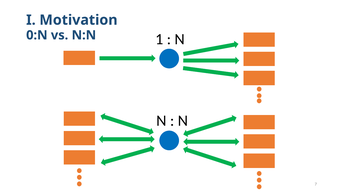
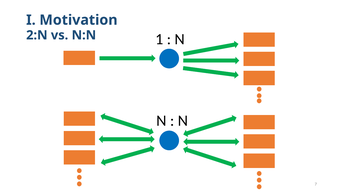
0:N: 0:N -> 2:N
